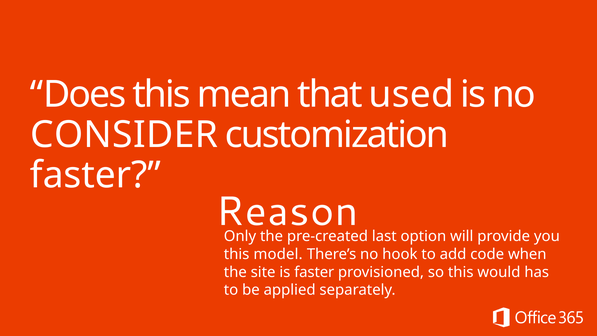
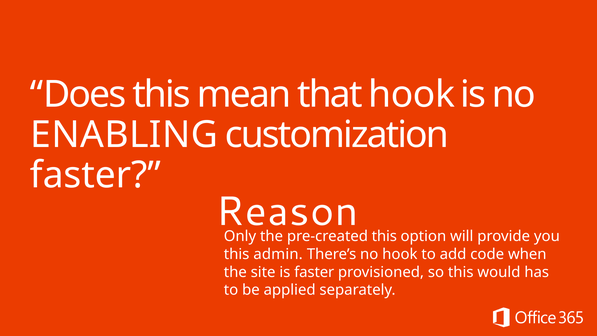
that used: used -> hook
CONSIDER: CONSIDER -> ENABLING
pre-created last: last -> this
model: model -> admin
